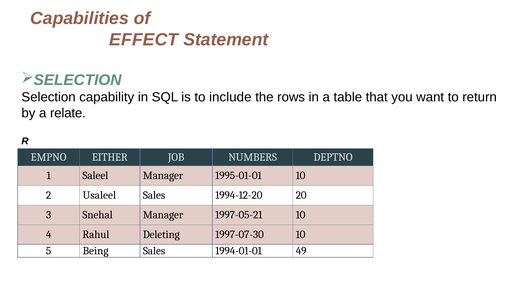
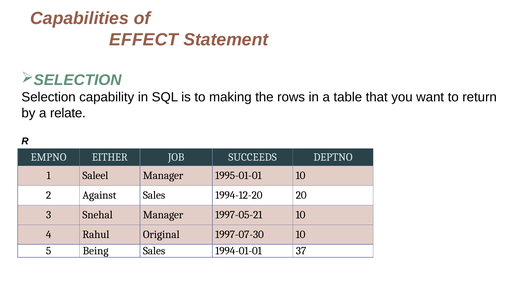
include: include -> making
NUMBERS: NUMBERS -> SUCCEEDS
Usaleel: Usaleel -> Against
Deleting: Deleting -> Original
49: 49 -> 37
